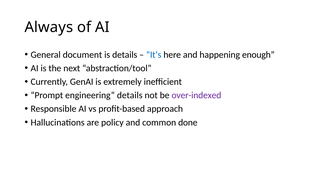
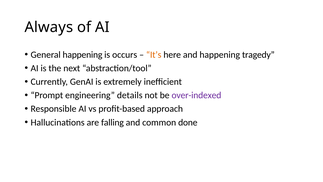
General document: document -> happening
is details: details -> occurs
It’s colour: blue -> orange
enough: enough -> tragedy
policy: policy -> falling
